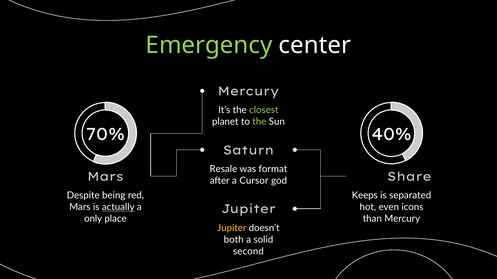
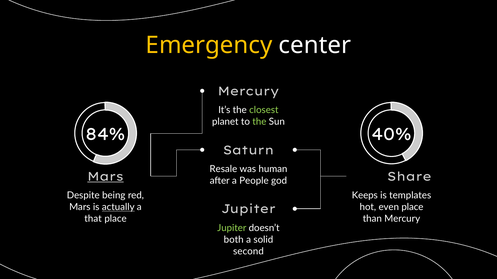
Emergency colour: light green -> yellow
70%: 70% -> 84%
format: format -> human
Mars at (105, 177) underline: none -> present
Cursor: Cursor -> People
separated: separated -> templates
even icons: icons -> place
only: only -> that
Jupiter at (232, 229) colour: yellow -> light green
